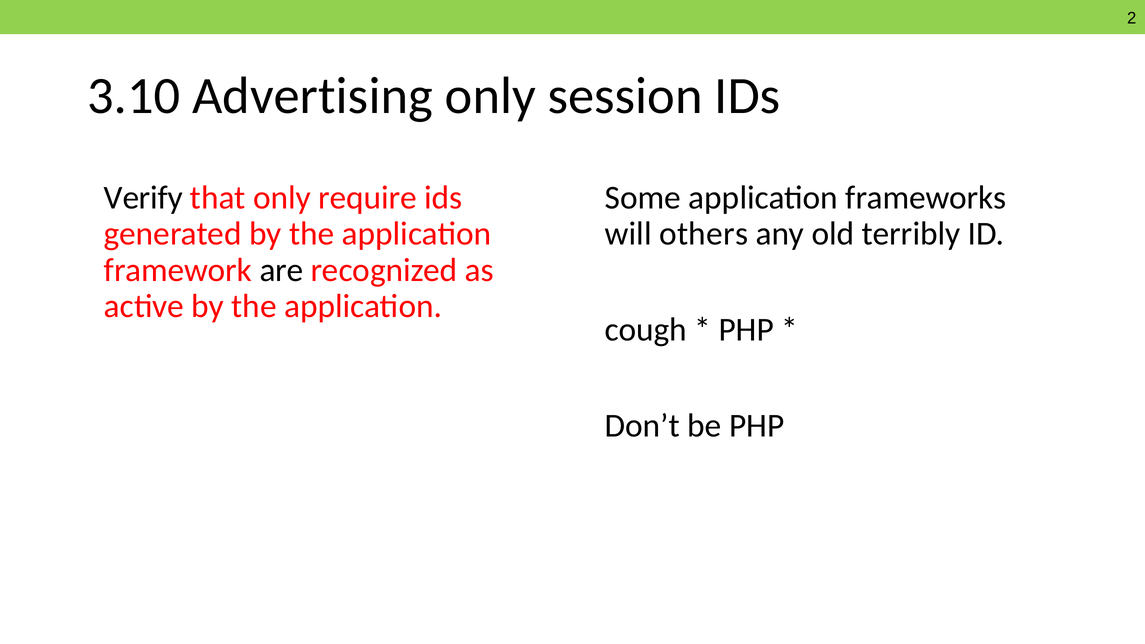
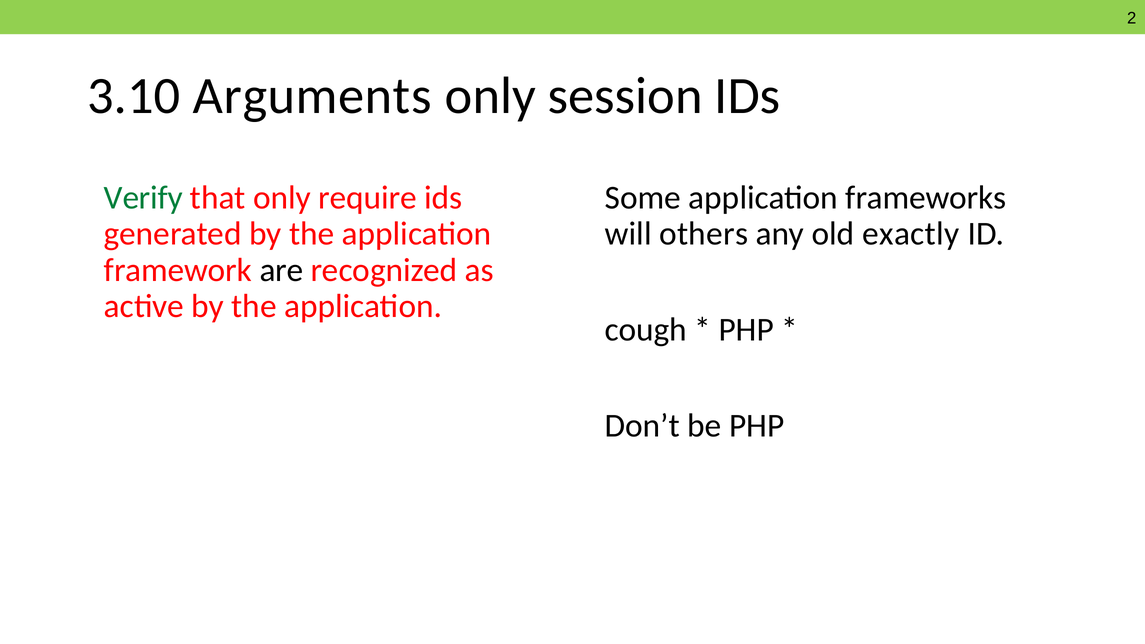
Advertising: Advertising -> Arguments
Verify colour: black -> green
terribly: terribly -> exactly
